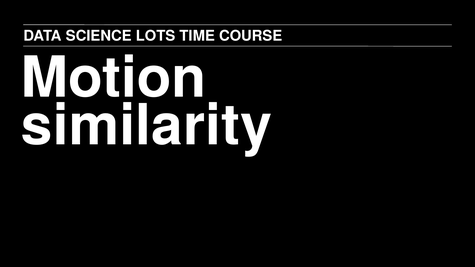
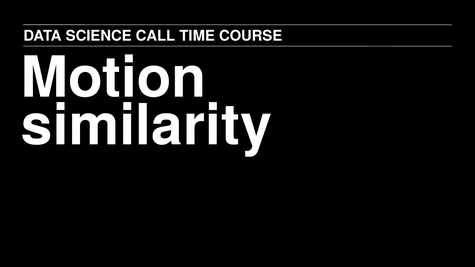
LOTS: LOTS -> CALL
